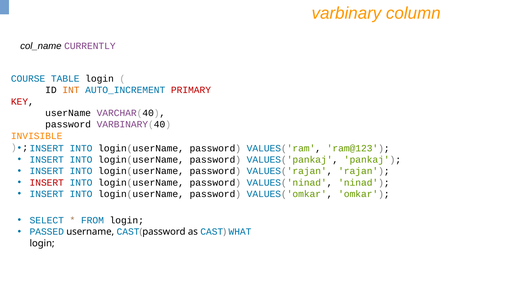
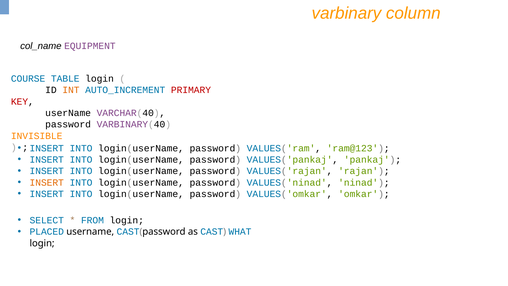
CURRENTLY: CURRENTLY -> EQUIPMENT
INSERT at (47, 182) colour: red -> orange
PASSED: PASSED -> PLACED
